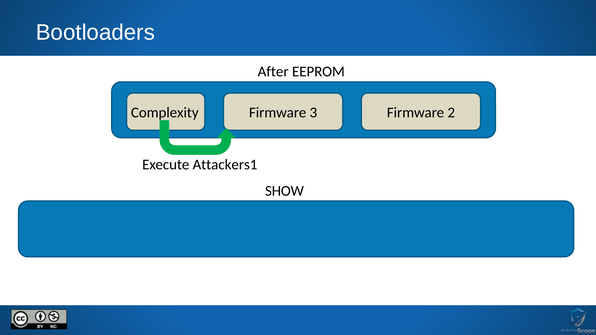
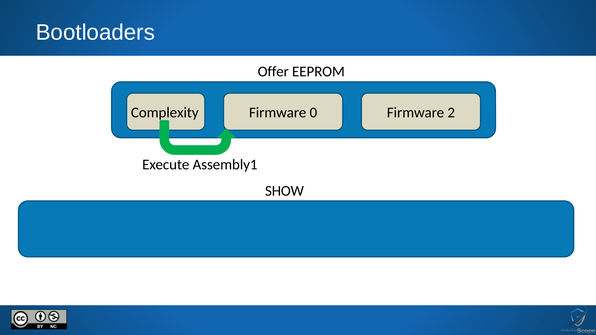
After: After -> Offer
3: 3 -> 0
Attackers1: Attackers1 -> Assembly1
